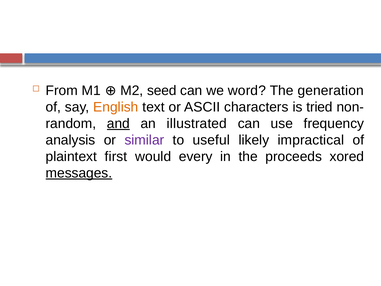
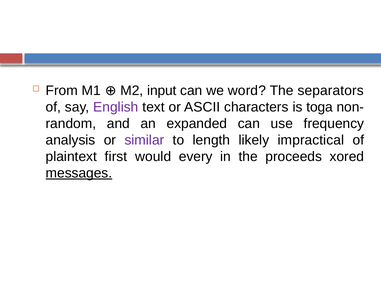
seed: seed -> input
generation: generation -> separators
English colour: orange -> purple
tried: tried -> toga
and underline: present -> none
illustrated: illustrated -> expanded
useful: useful -> length
